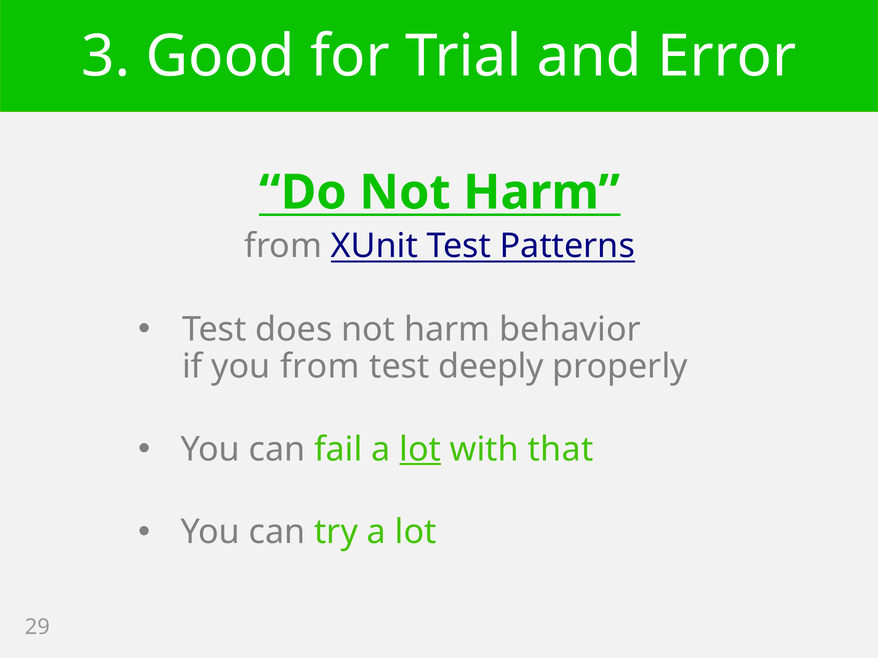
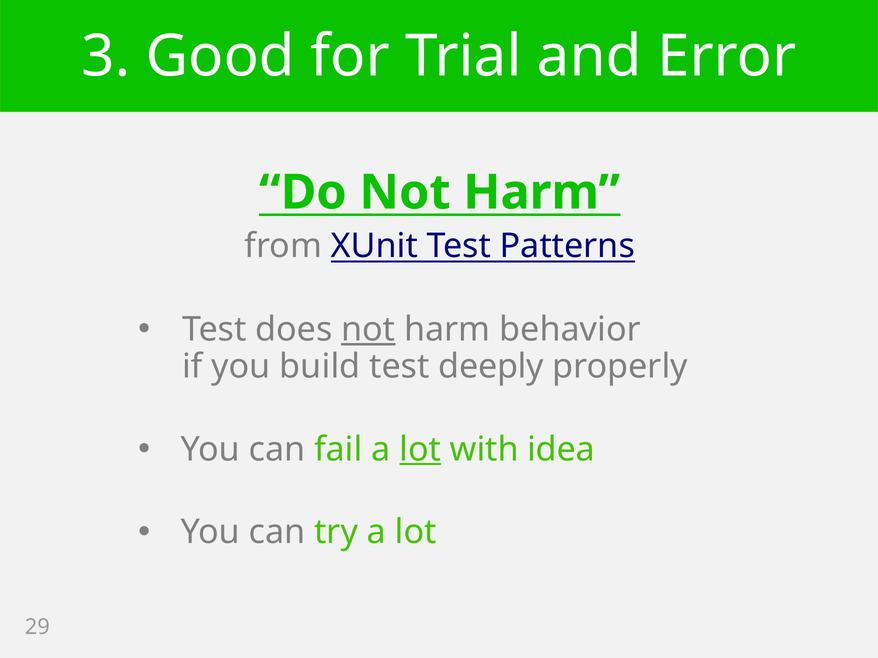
not at (368, 330) underline: none -> present
you from: from -> build
that: that -> idea
